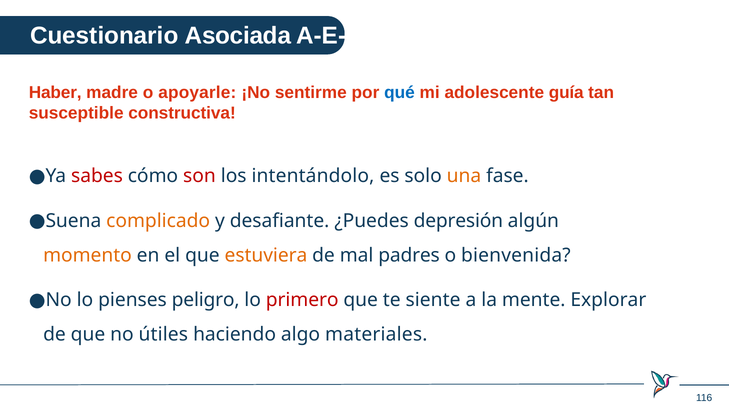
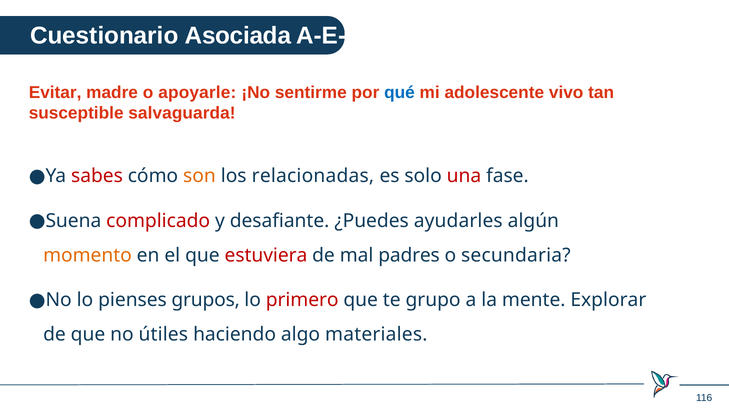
Haber: Haber -> Evitar
guía: guía -> vivo
constructiva: constructiva -> salvaguarda
son colour: red -> orange
intentándolo: intentándolo -> relacionadas
una colour: orange -> red
complicado colour: orange -> red
depresión: depresión -> ayudarles
estuviera colour: orange -> red
bienvenida: bienvenida -> secundaria
peligro: peligro -> grupos
siente: siente -> grupo
